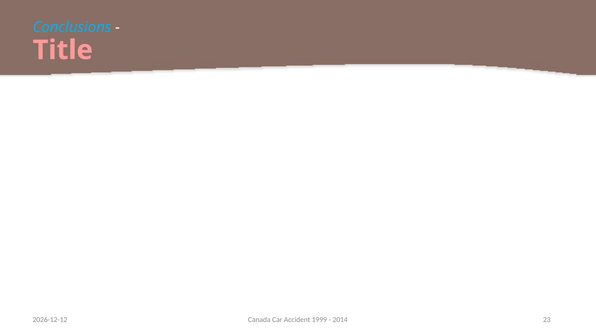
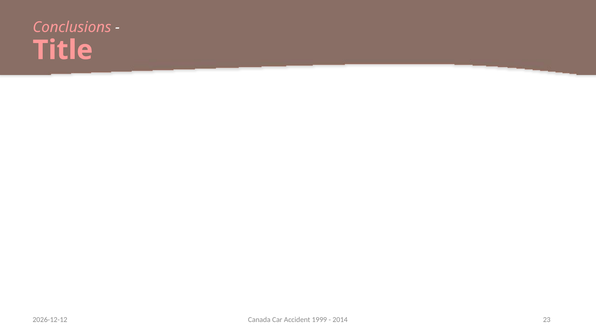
Conclusions colour: light blue -> pink
